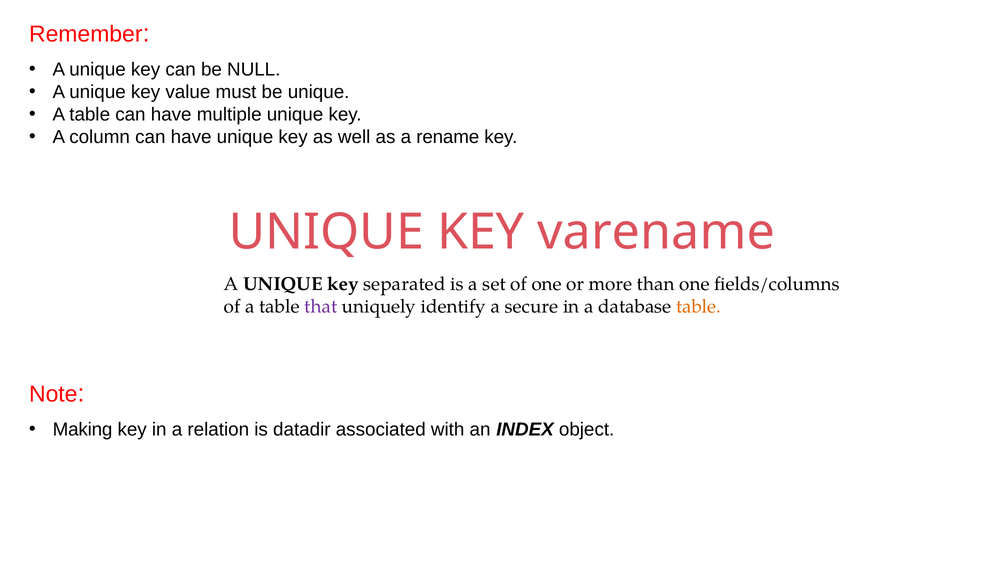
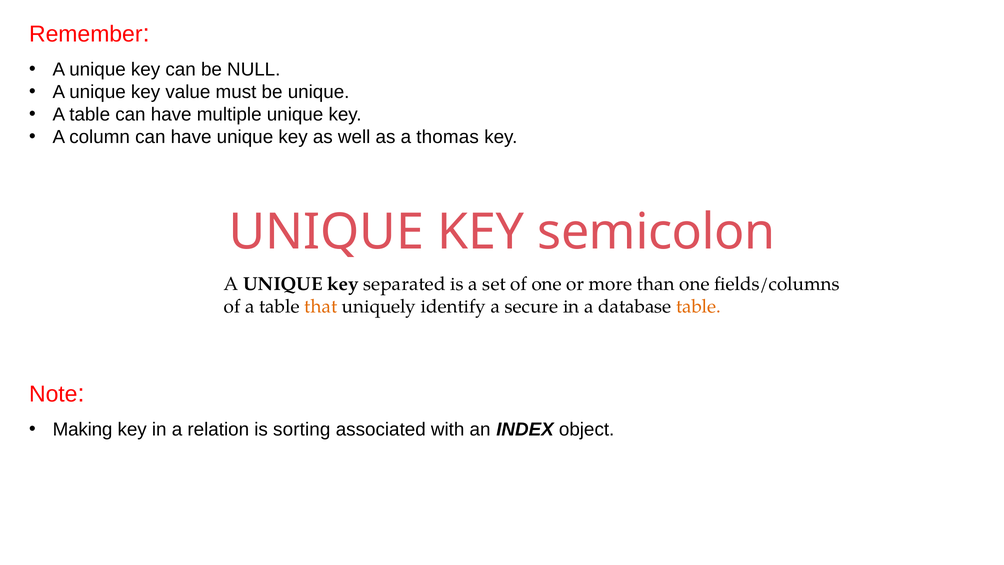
rename: rename -> thomas
varename: varename -> semicolon
that colour: purple -> orange
datadir: datadir -> sorting
